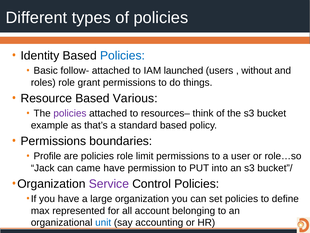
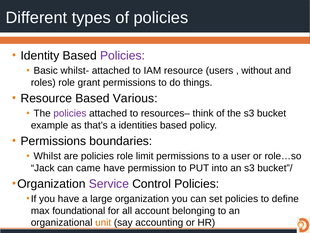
Policies at (123, 56) colour: blue -> purple
follow-: follow- -> whilst-
IAM launched: launched -> resource
standard: standard -> identities
Profile: Profile -> Whilst
represented: represented -> foundational
unit colour: blue -> orange
